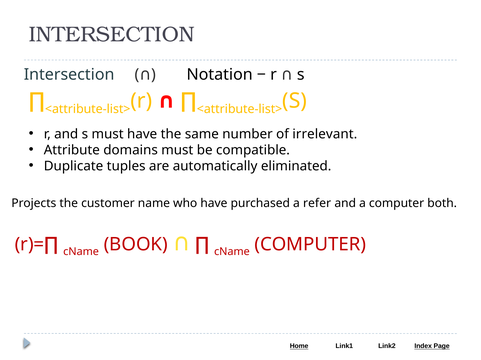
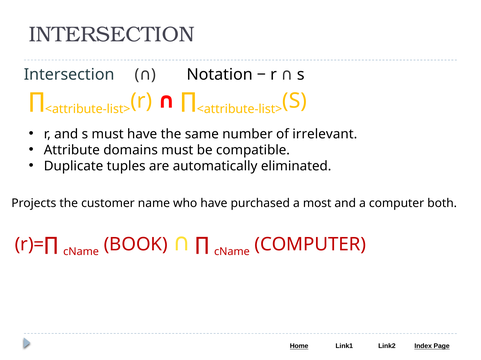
refer: refer -> most
